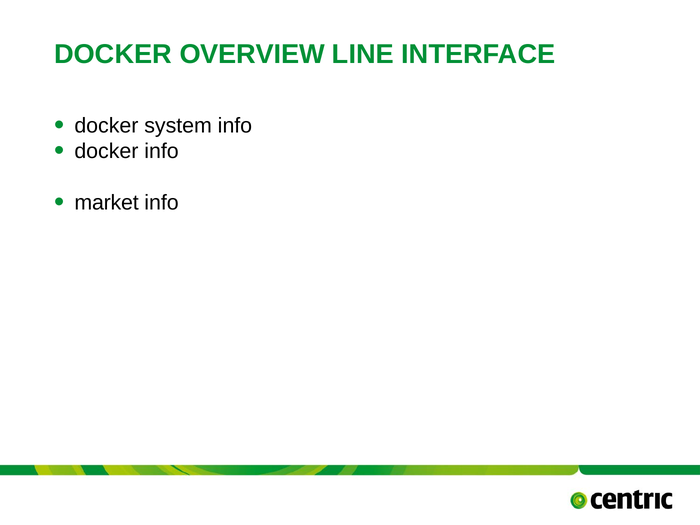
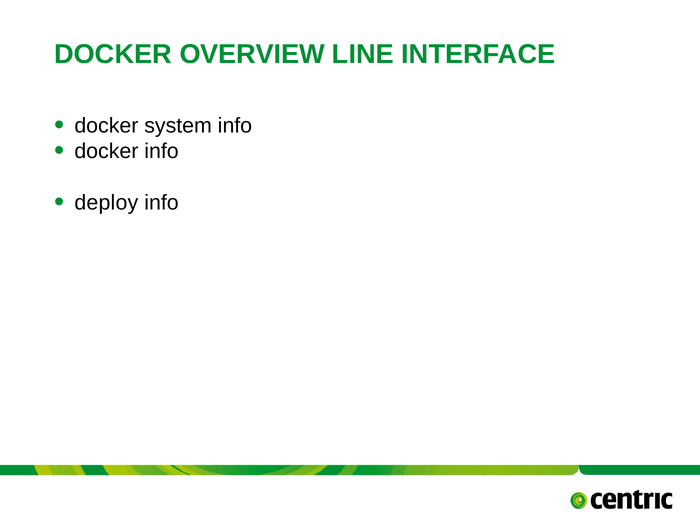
market: market -> deploy
